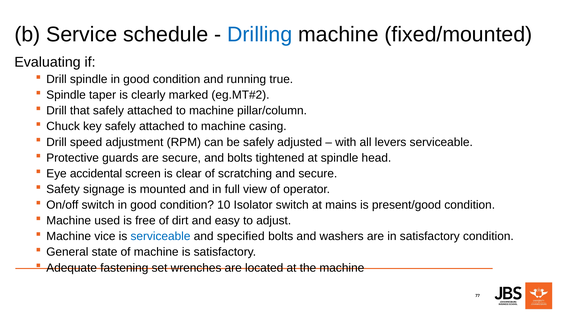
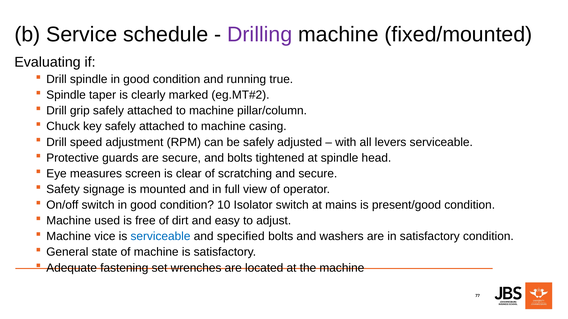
Drilling colour: blue -> purple
that: that -> grip
accidental: accidental -> measures
